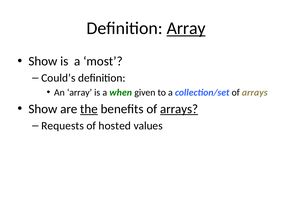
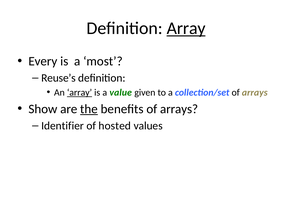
Show at (43, 61): Show -> Every
Could’s: Could’s -> Reuse’s
array at (79, 92) underline: none -> present
when: when -> value
arrays at (179, 109) underline: present -> none
Requests: Requests -> Identifier
